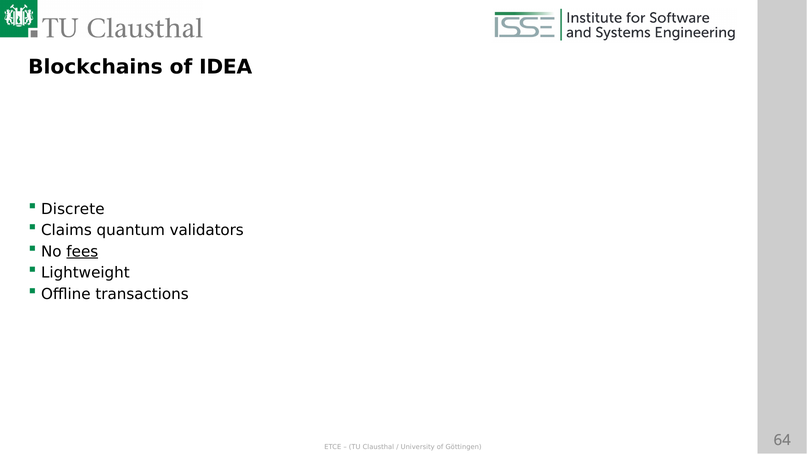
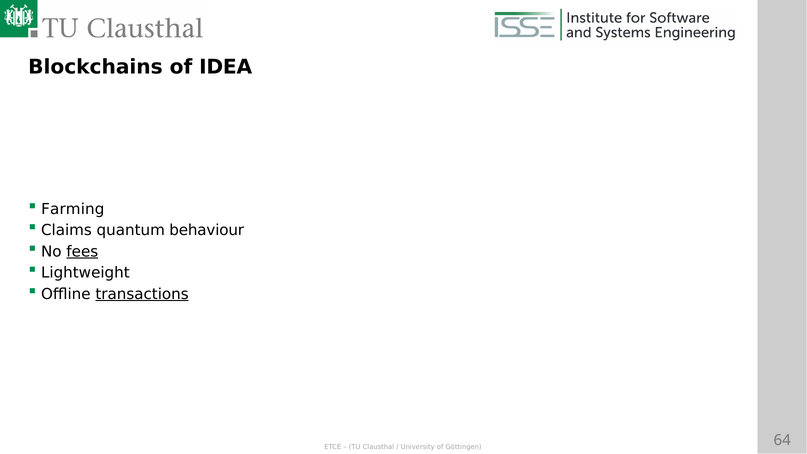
Discrete: Discrete -> Farming
validators: validators -> behaviour
transactions underline: none -> present
